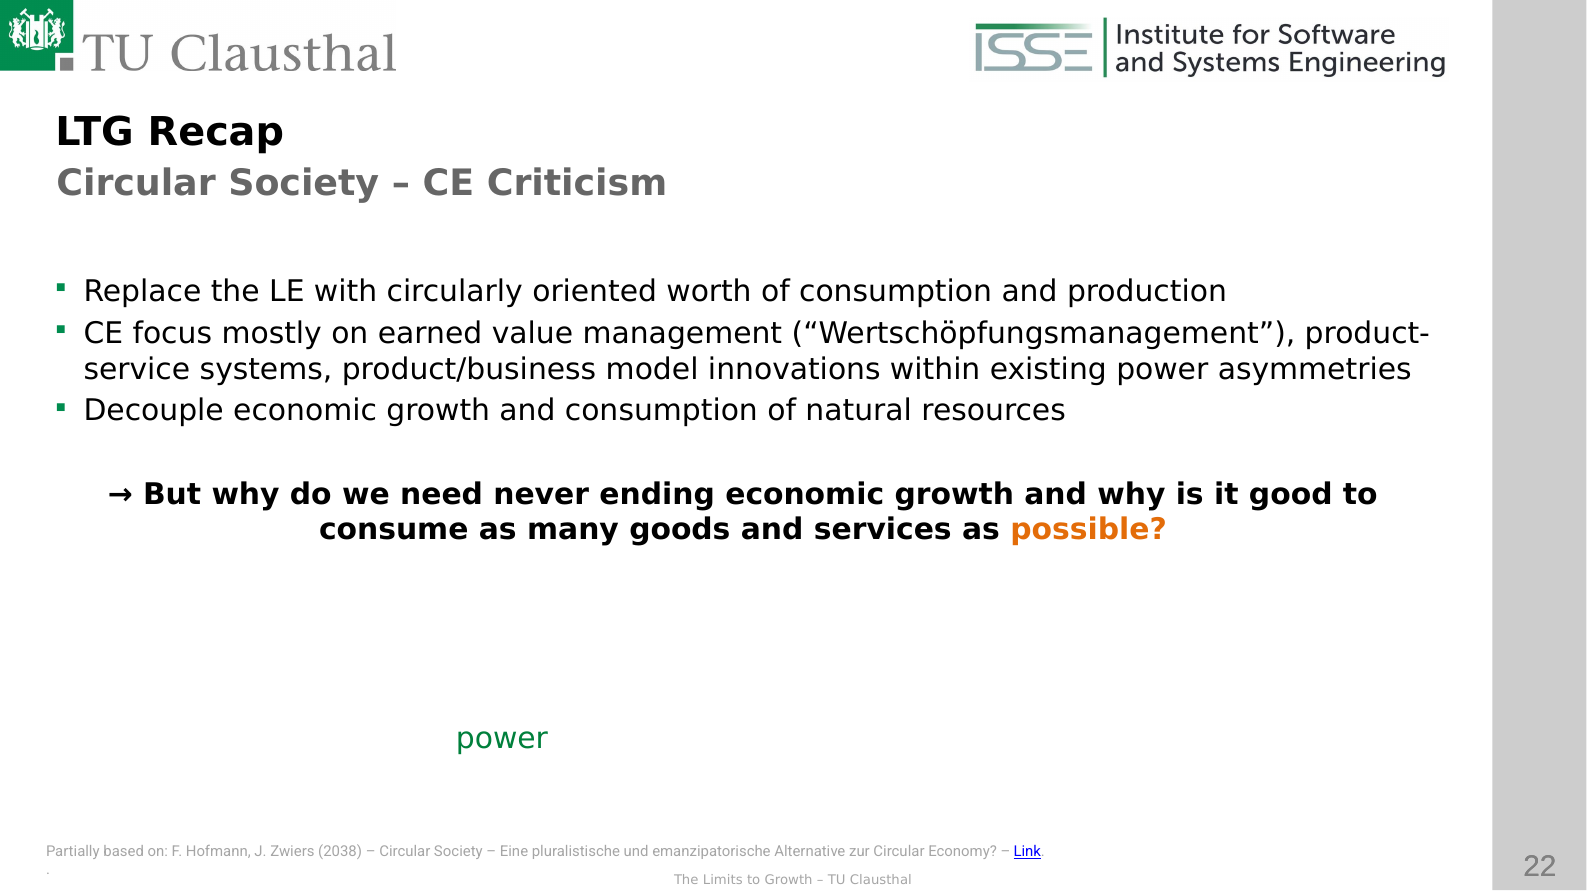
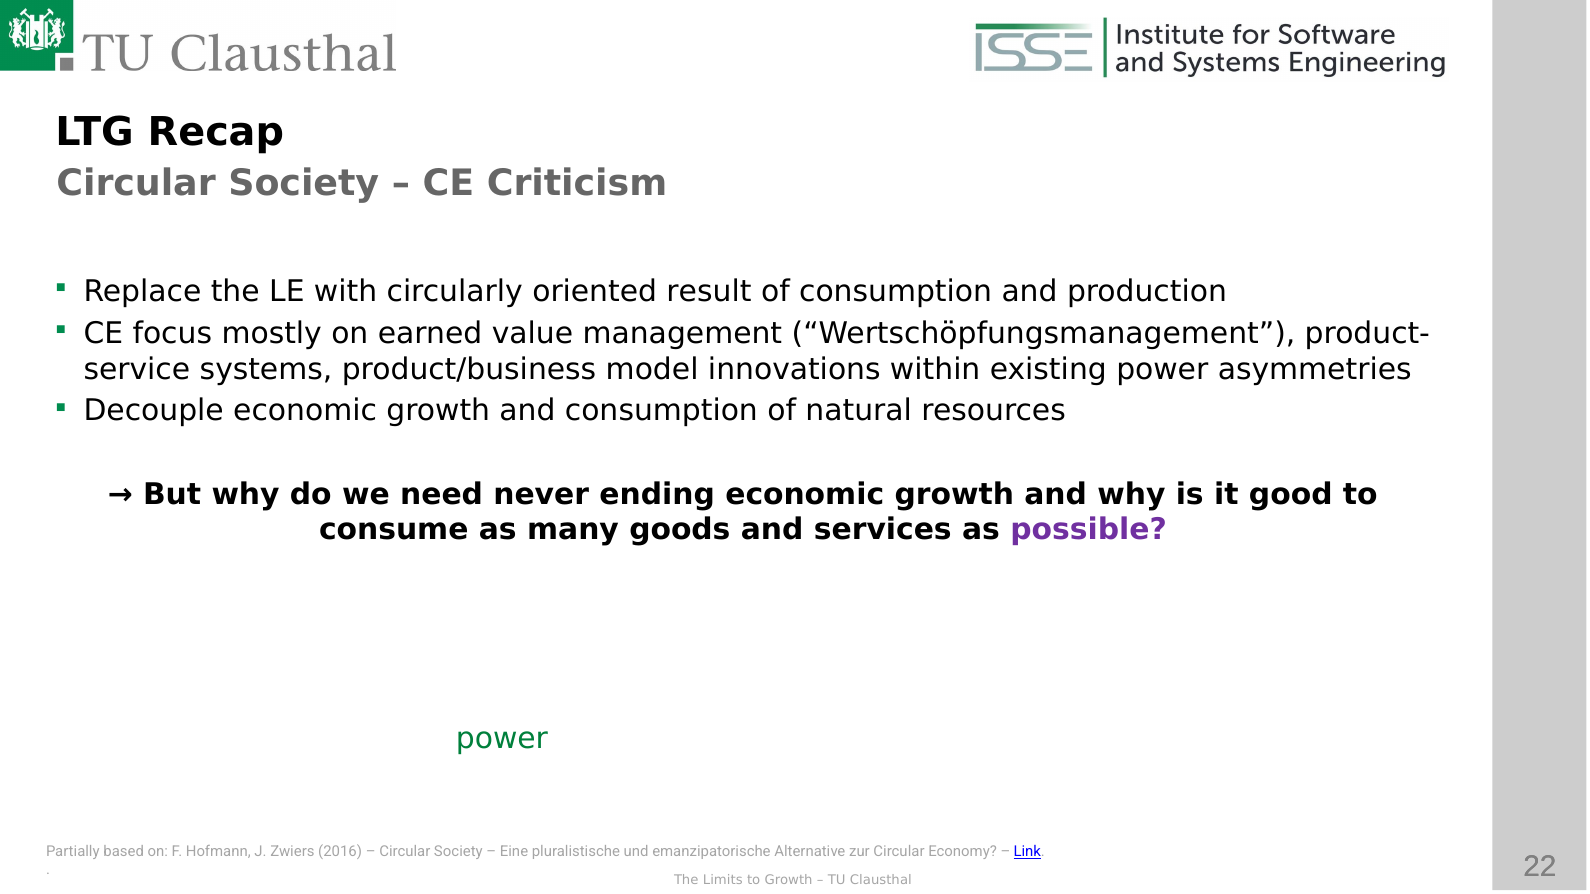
worth: worth -> result
possible colour: orange -> purple
2038: 2038 -> 2016
